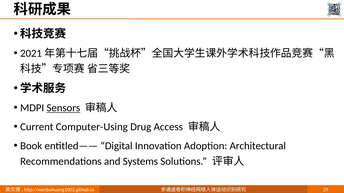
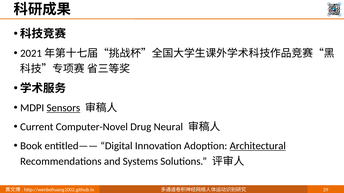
Computer-Using: Computer-Using -> Computer-Novel
Access: Access -> Neural
Architectural underline: none -> present
